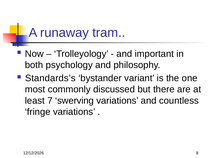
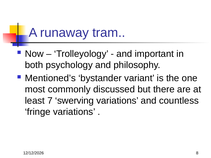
Standards’s: Standards’s -> Mentioned’s
